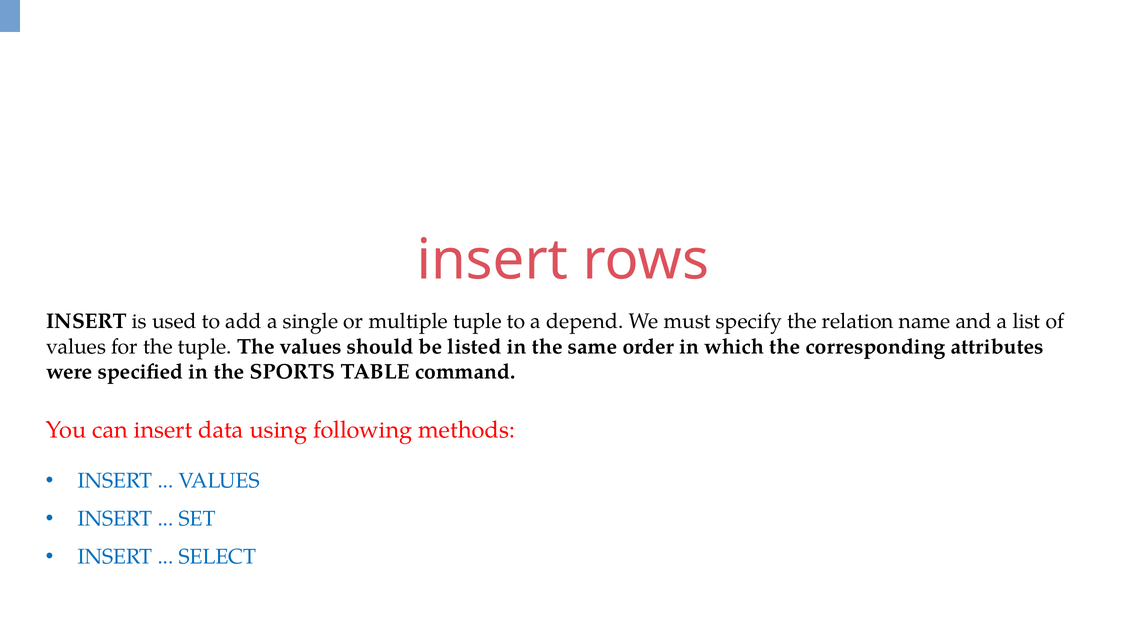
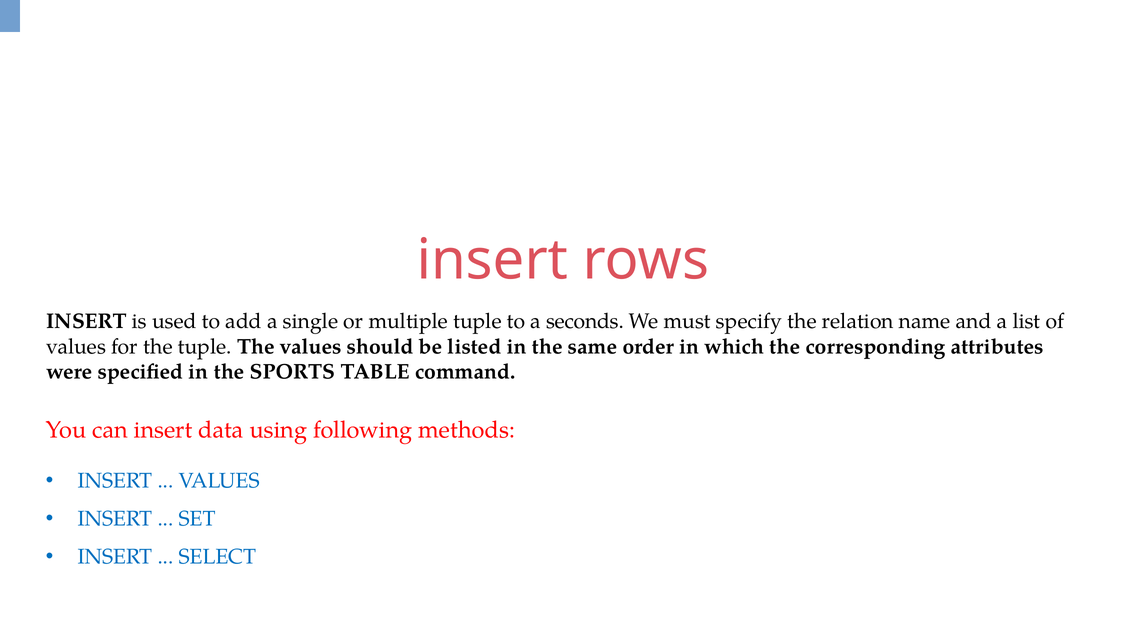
depend: depend -> seconds
